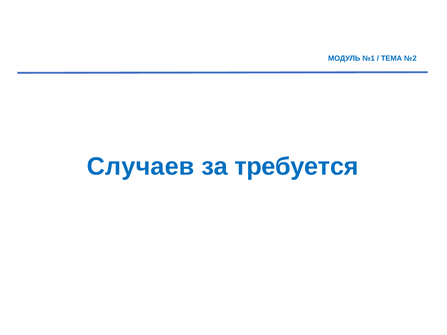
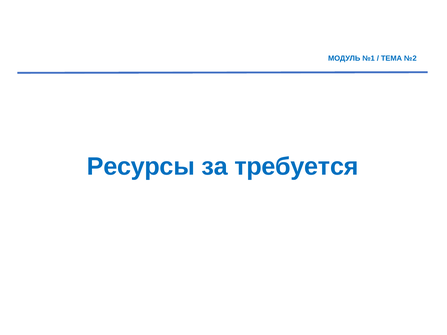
Случаев: Случаев -> Ресурсы
